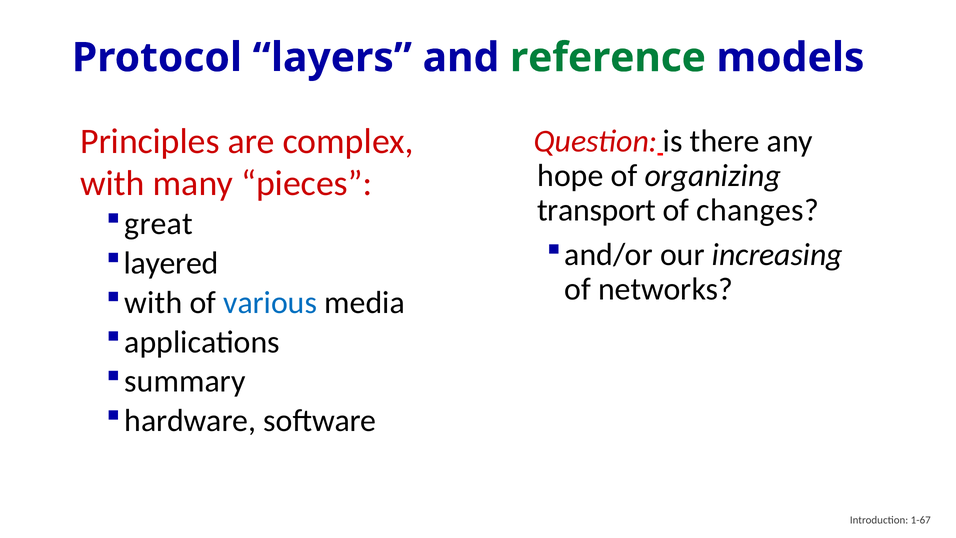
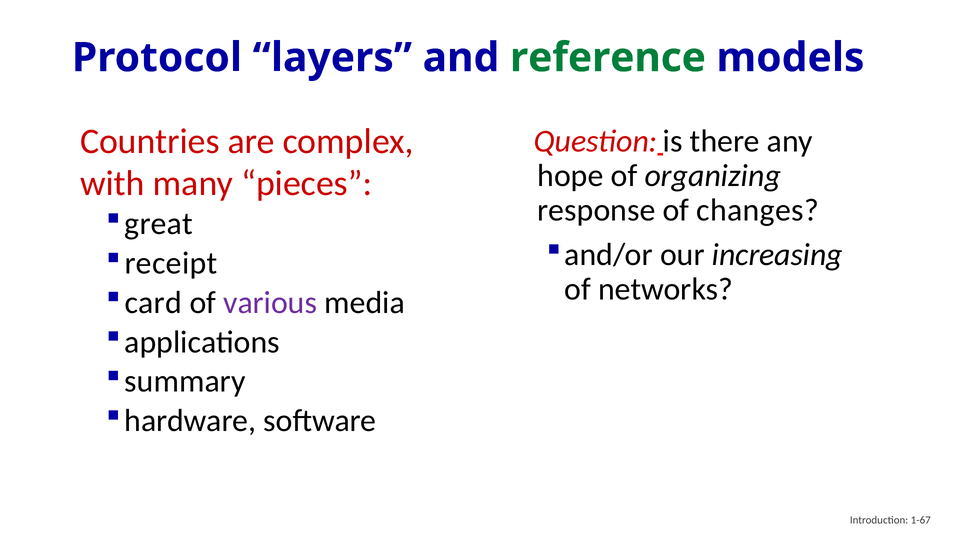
Principles: Principles -> Countries
transport: transport -> response
layered: layered -> receipt
with at (153, 302): with -> card
various colour: blue -> purple
